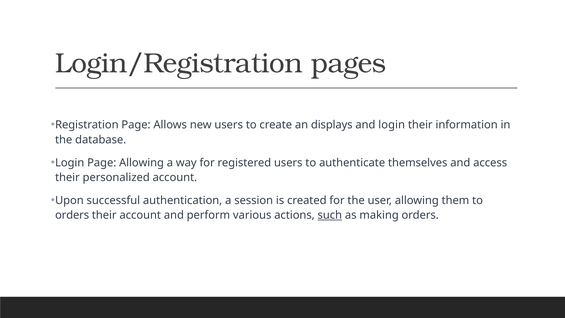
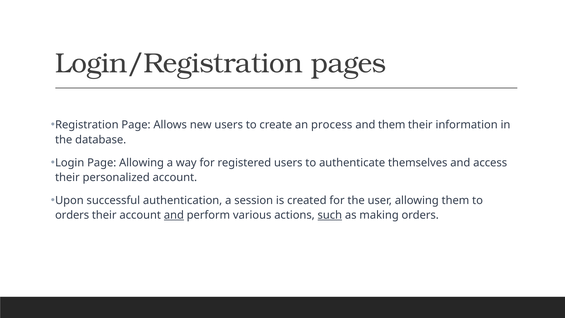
displays: displays -> process
and login: login -> them
and at (174, 215) underline: none -> present
